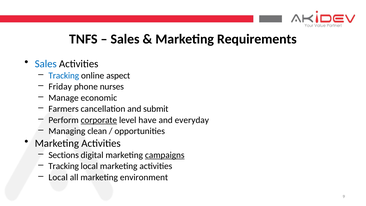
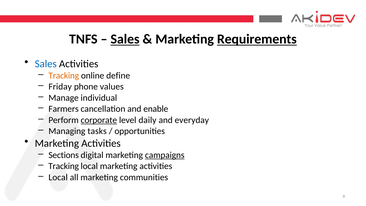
Sales at (125, 39) underline: none -> present
Requirements underline: none -> present
Tracking at (64, 76) colour: blue -> orange
aspect: aspect -> define
nurses: nurses -> values
economic: economic -> individual
submit: submit -> enable
have: have -> daily
clean: clean -> tasks
environment: environment -> communities
